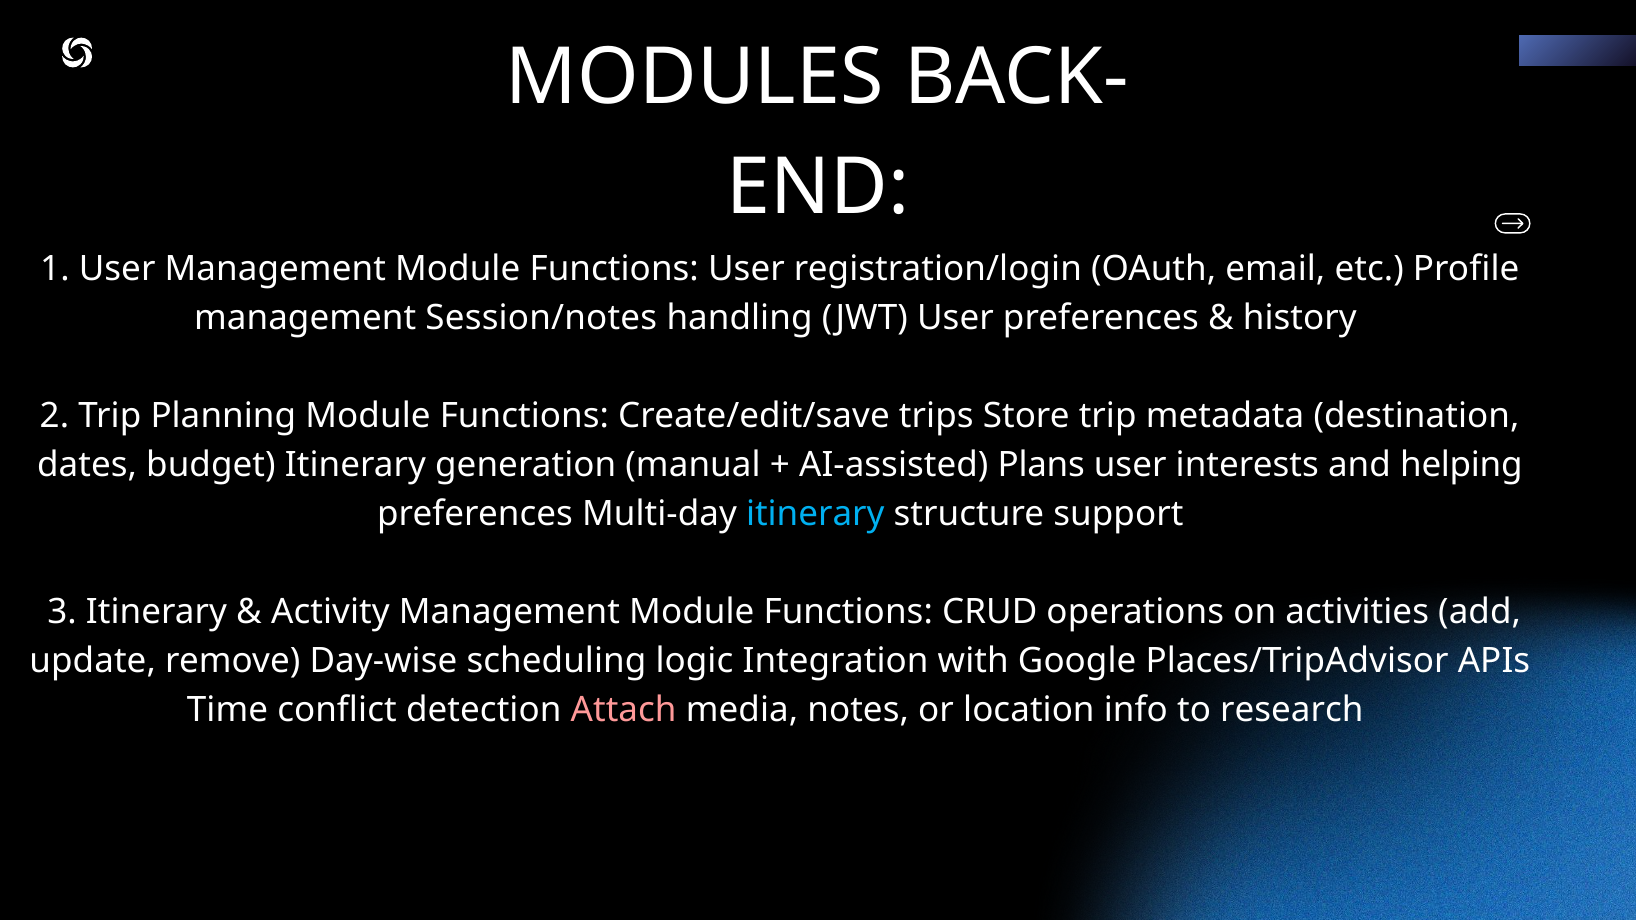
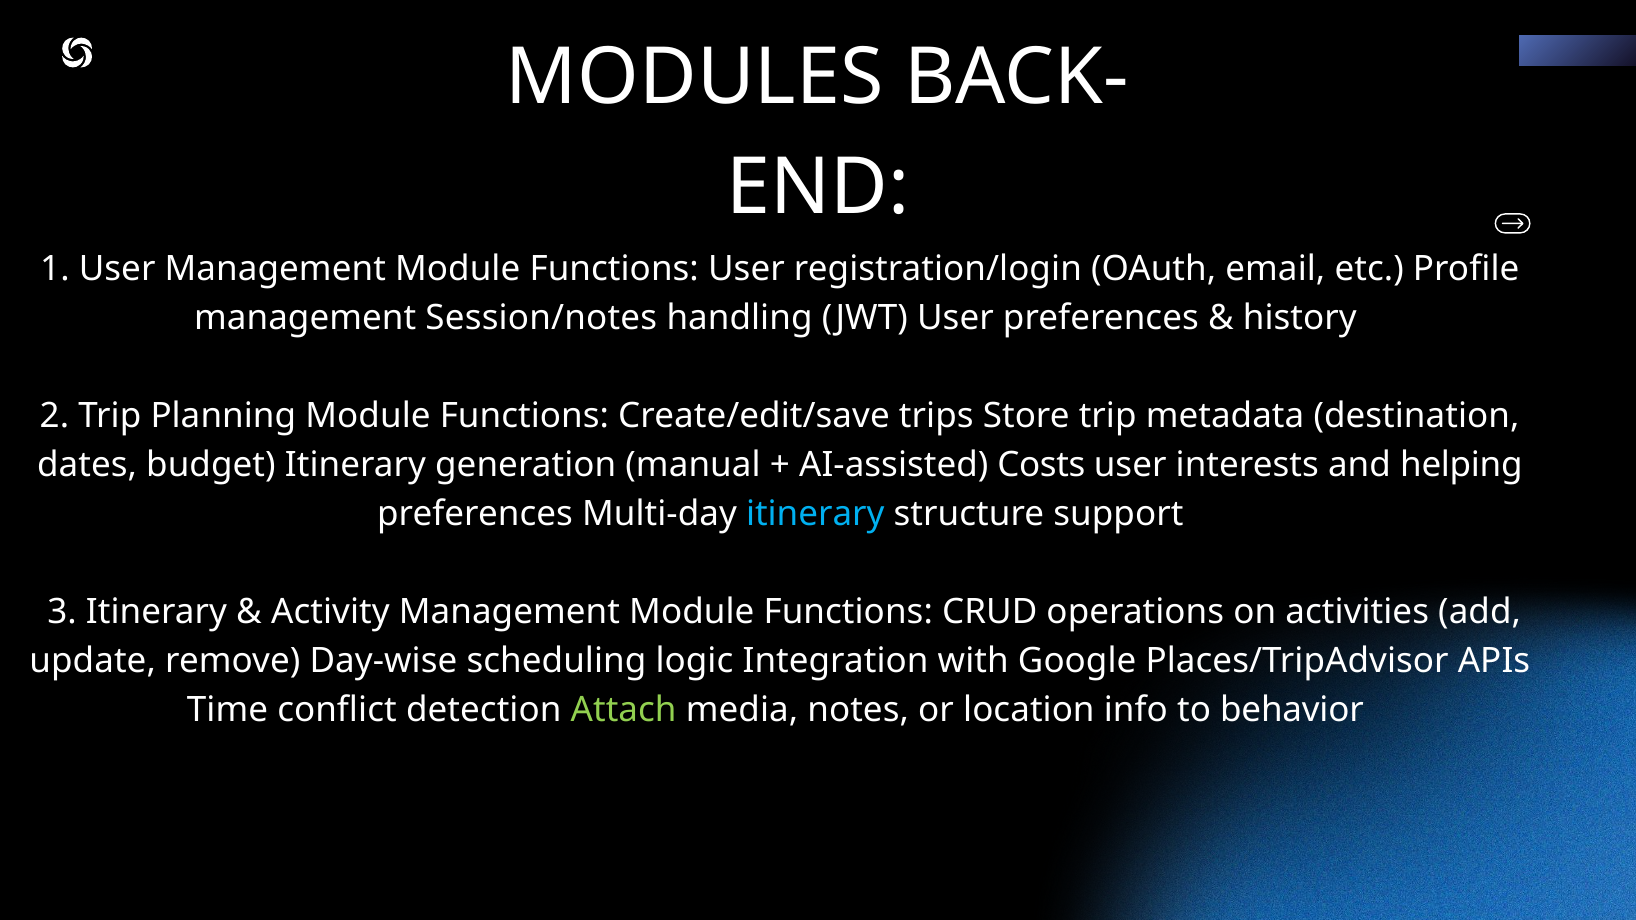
Plans: Plans -> Costs
Attach colour: pink -> light green
research: research -> behavior
